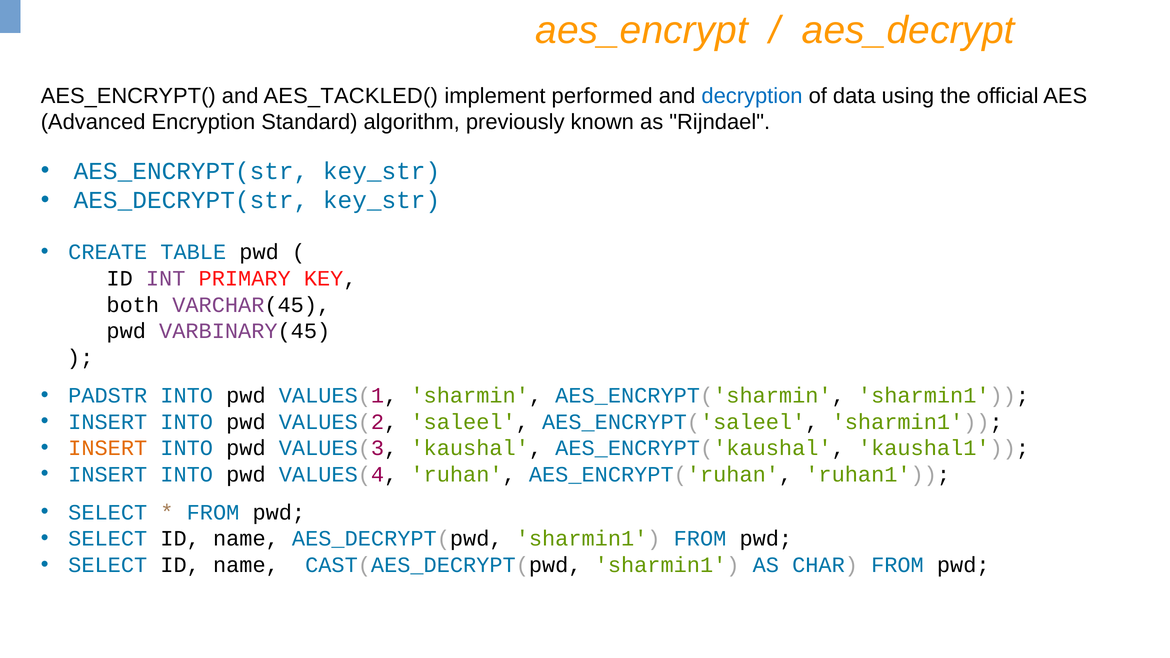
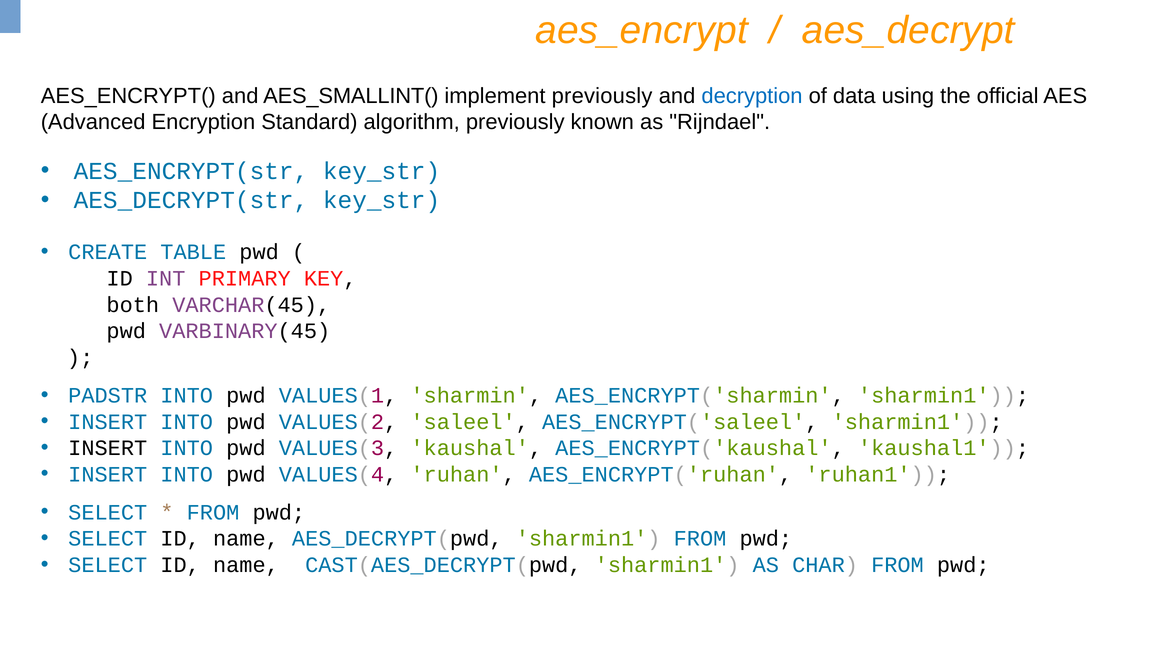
AES_TACKLED(: AES_TACKLED( -> AES_SMALLINT(
implement performed: performed -> previously
INSERT at (108, 448) colour: orange -> black
